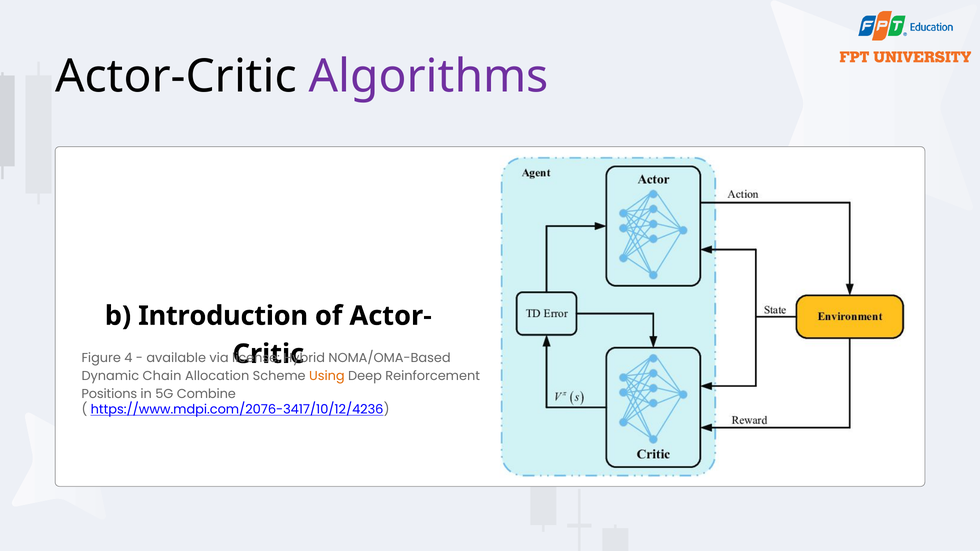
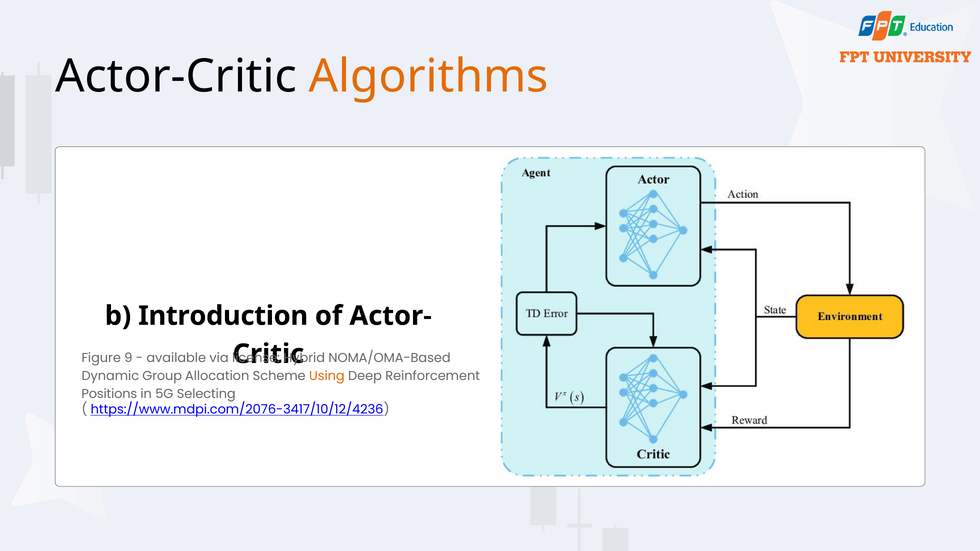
Algorithms colour: purple -> orange
4: 4 -> 9
Chain: Chain -> Group
Combine: Combine -> Selecting
